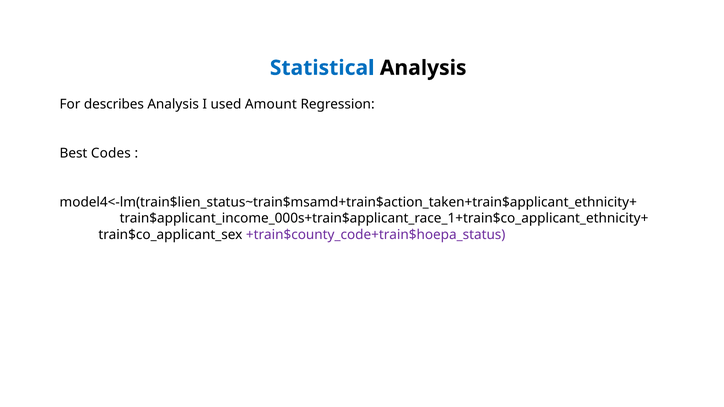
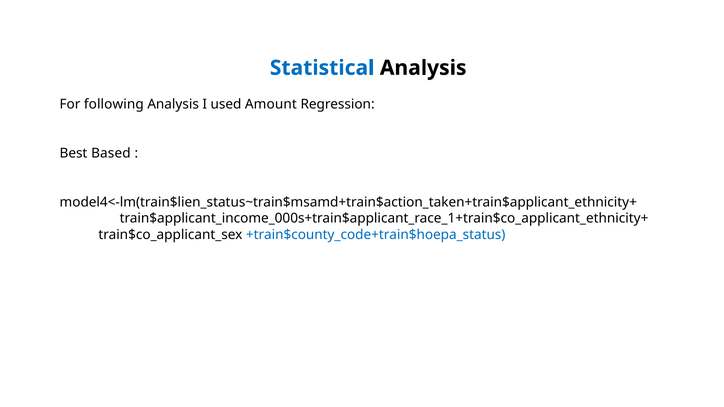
describes: describes -> following
Codes: Codes -> Based
+train$county_code+train$hoepa_status colour: purple -> blue
